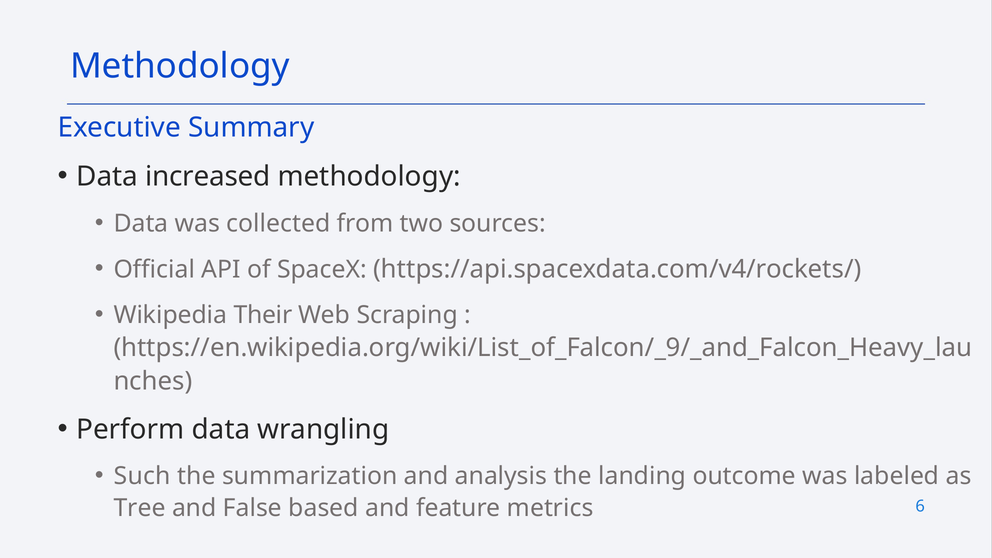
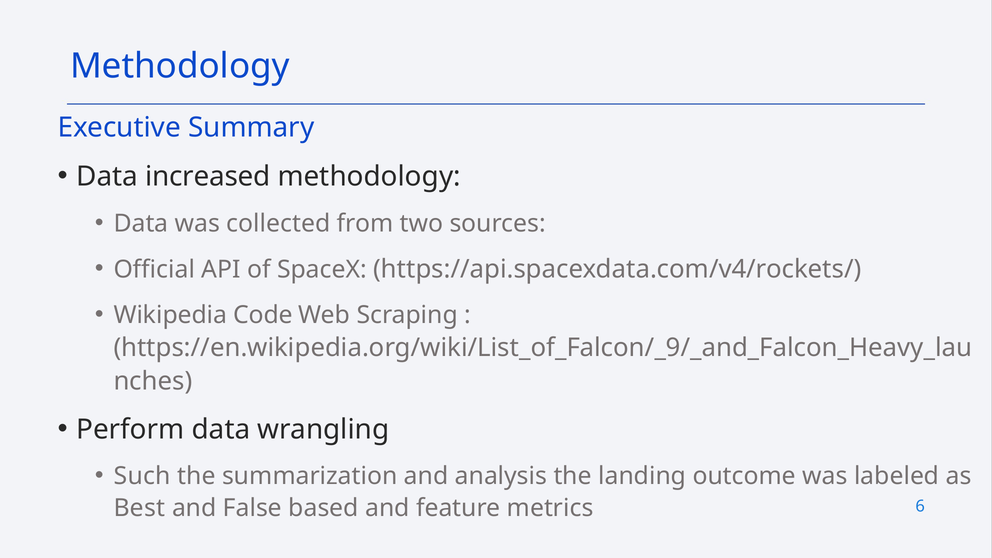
Their: Their -> Code
Tree: Tree -> Best
